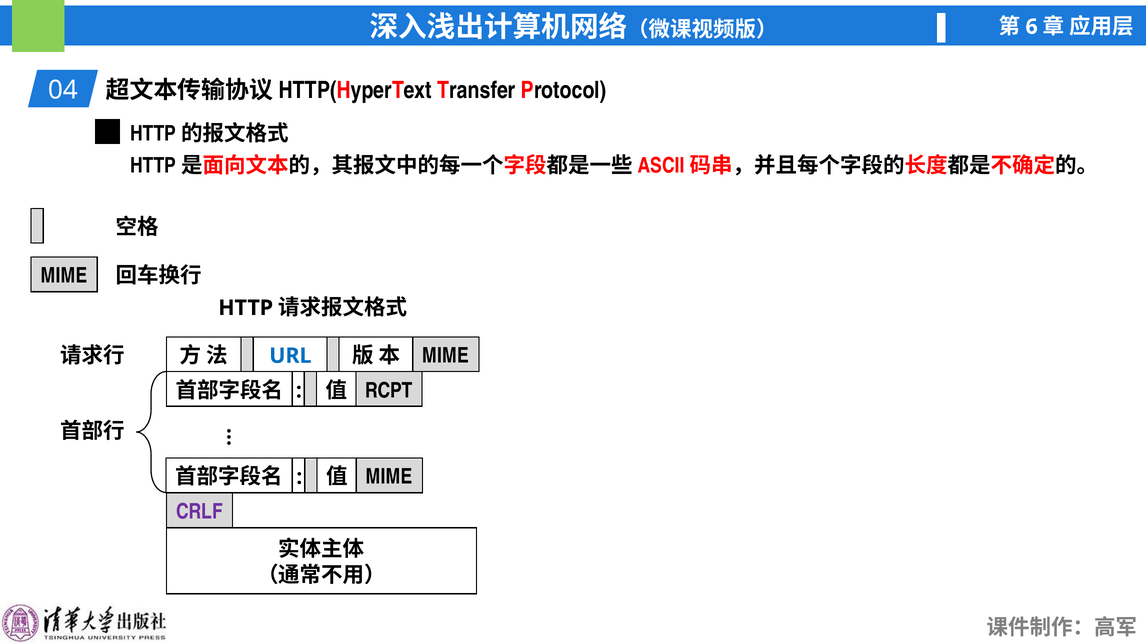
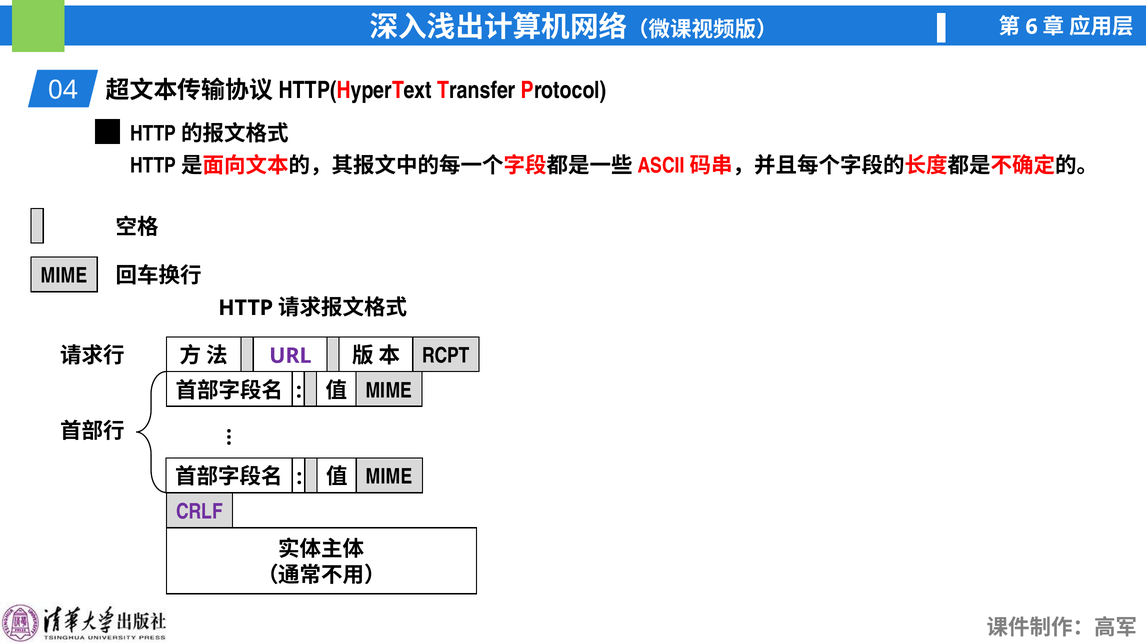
URL colour: blue -> purple
MIME at (446, 356): MIME -> RCPT
RCPT at (389, 391): RCPT -> MIME
